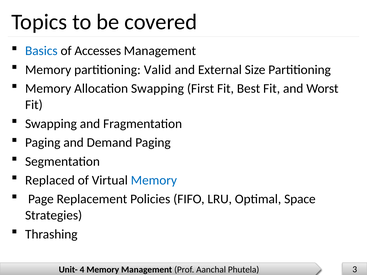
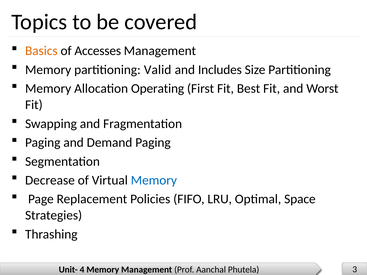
Basics colour: blue -> orange
External: External -> Includes
Allocation Swapping: Swapping -> Operating
Replaced: Replaced -> Decrease
